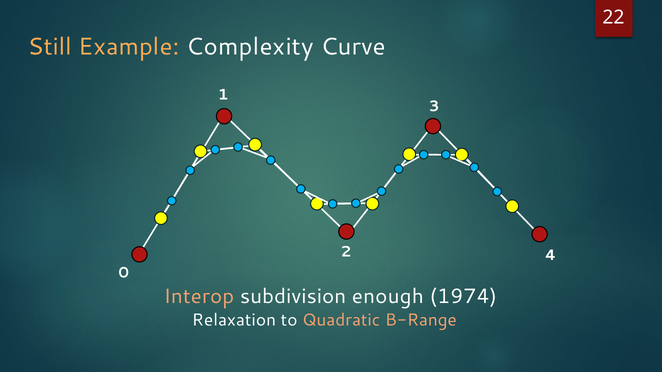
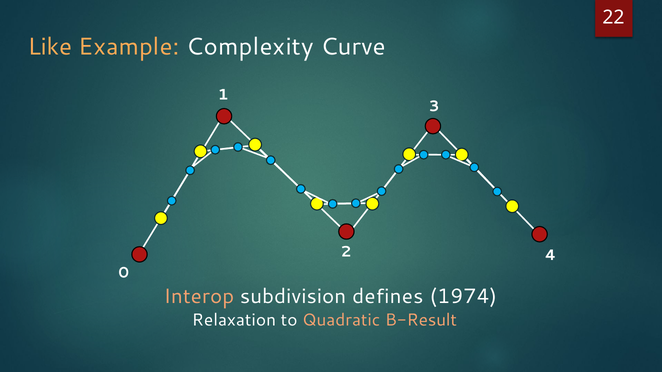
Still: Still -> Like
enough: enough -> defines
B-Range: B-Range -> B-Result
